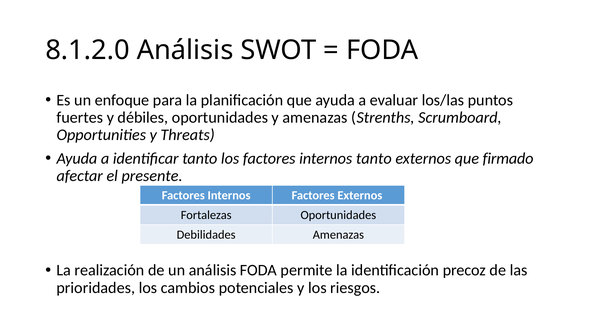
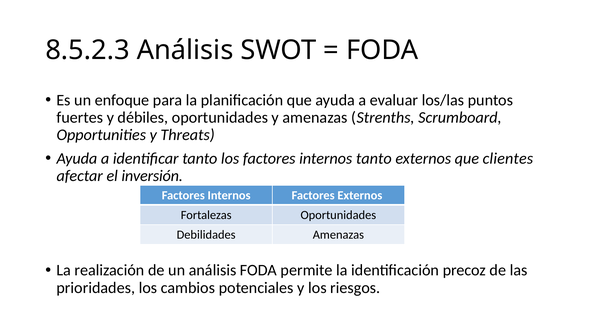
8.1.2.0: 8.1.2.0 -> 8.5.2.3
firmado: firmado -> clientes
presente: presente -> inversión
